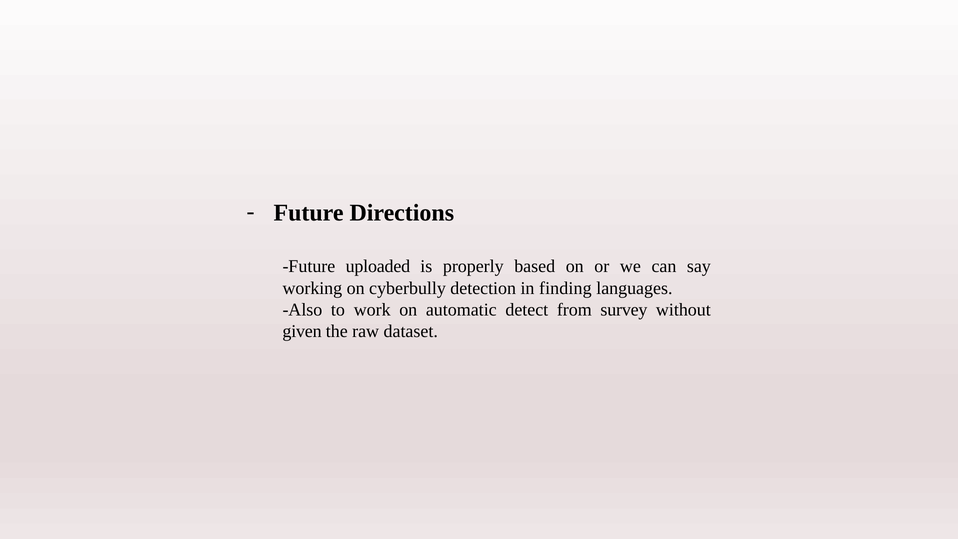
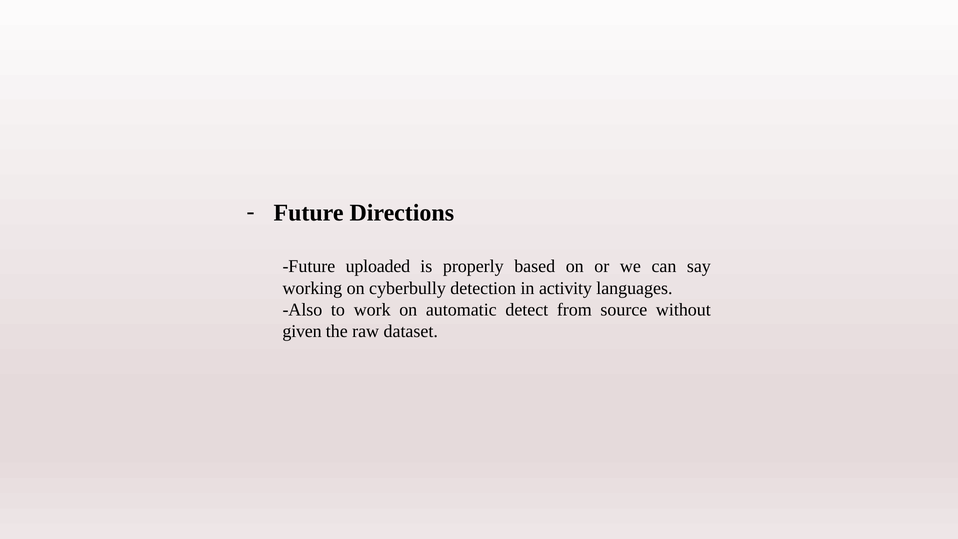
finding: finding -> activity
survey: survey -> source
